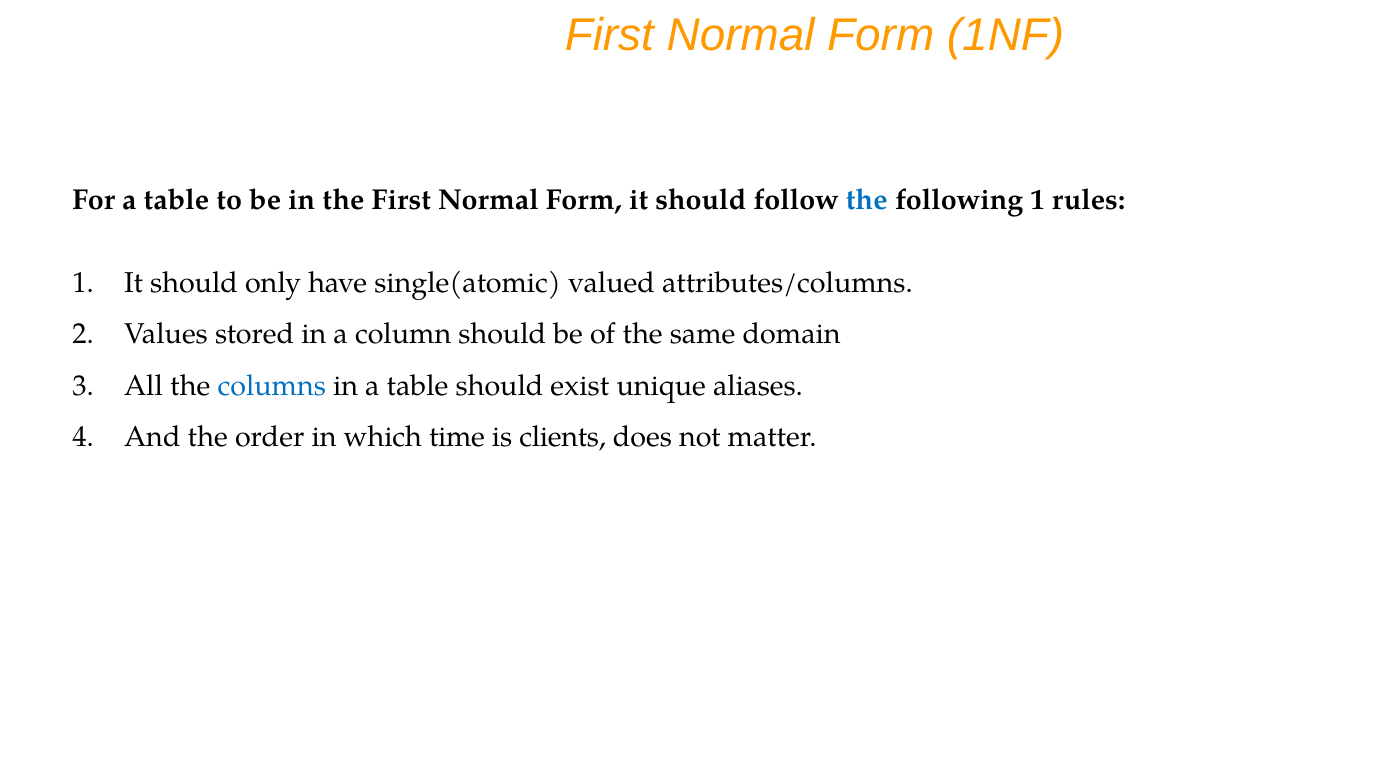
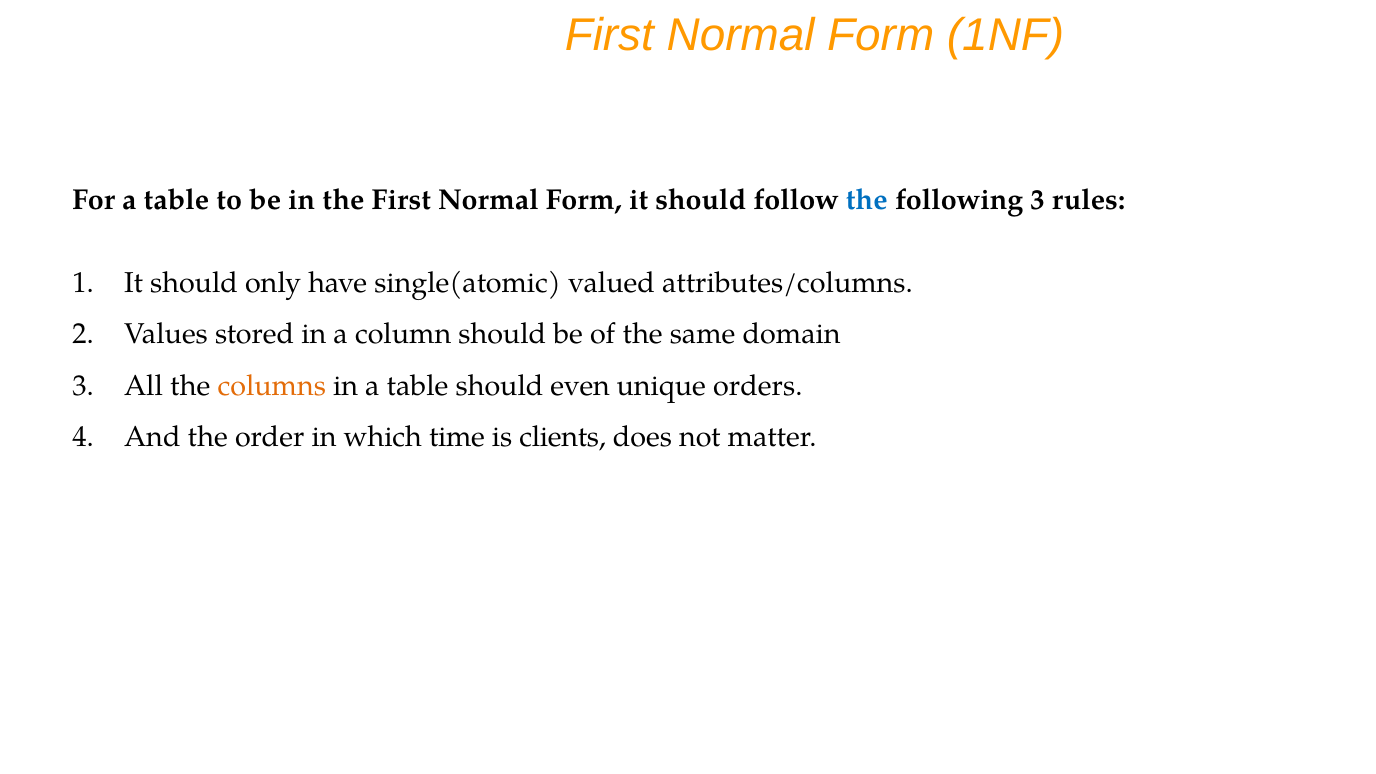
following 1: 1 -> 3
columns colour: blue -> orange
exist: exist -> even
aliases: aliases -> orders
